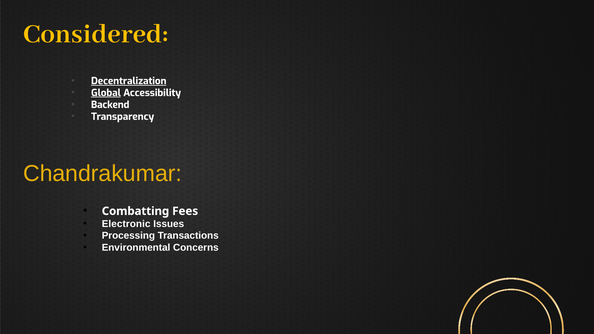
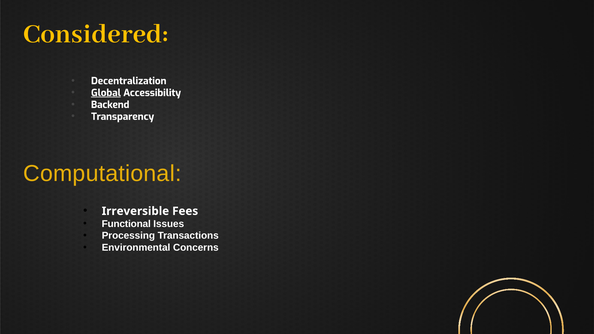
Decentralization underline: present -> none
Chandrakumar: Chandrakumar -> Computational
Combatting: Combatting -> Irreversible
Electronic: Electronic -> Functional
